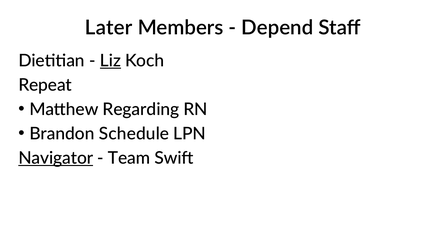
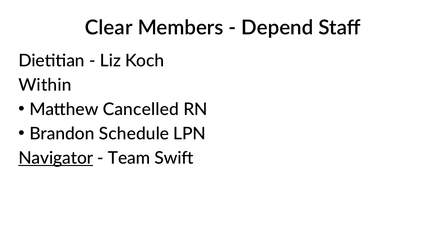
Later: Later -> Clear
Liz underline: present -> none
Repeat: Repeat -> Within
Regarding: Regarding -> Cancelled
